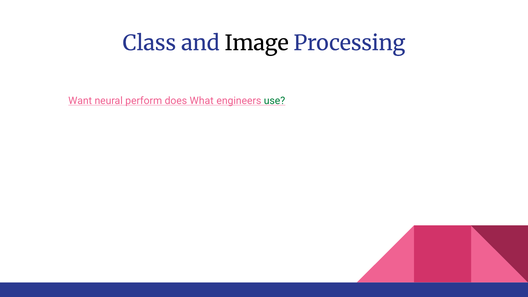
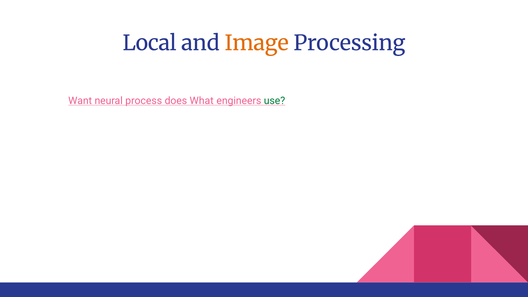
Class: Class -> Local
Image colour: black -> orange
perform: perform -> process
